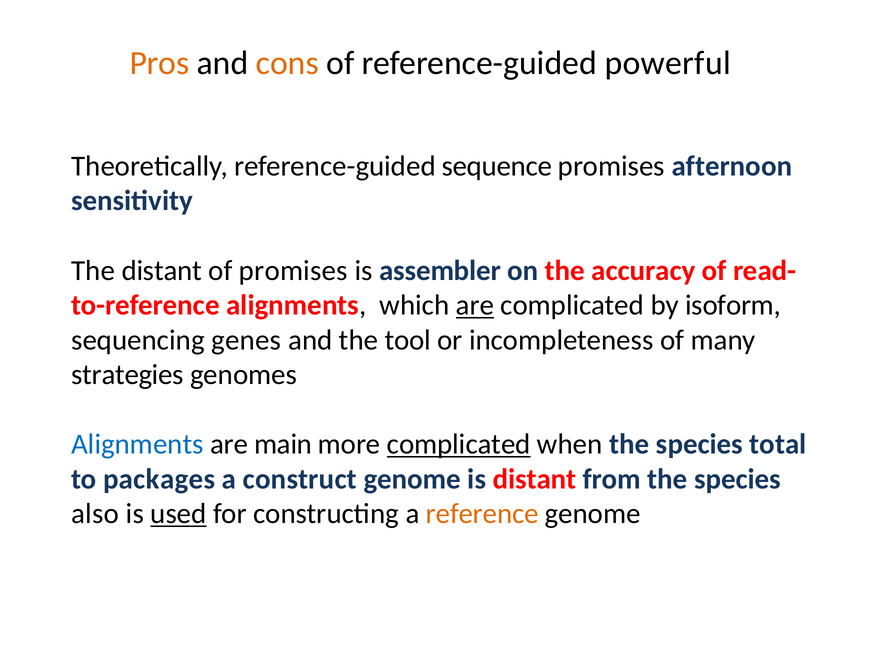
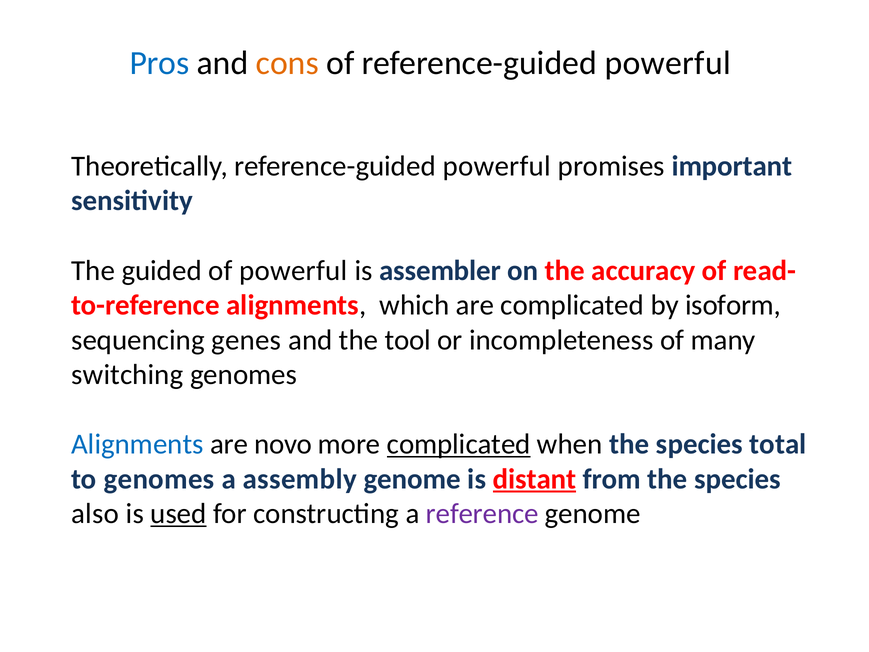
Pros colour: orange -> blue
Theoretically reference-guided sequence: sequence -> powerful
afternoon: afternoon -> important
The distant: distant -> guided
of promises: promises -> powerful
are at (475, 305) underline: present -> none
strategies: strategies -> switching
main: main -> novo
to packages: packages -> genomes
construct: construct -> assembly
distant at (535, 479) underline: none -> present
reference colour: orange -> purple
